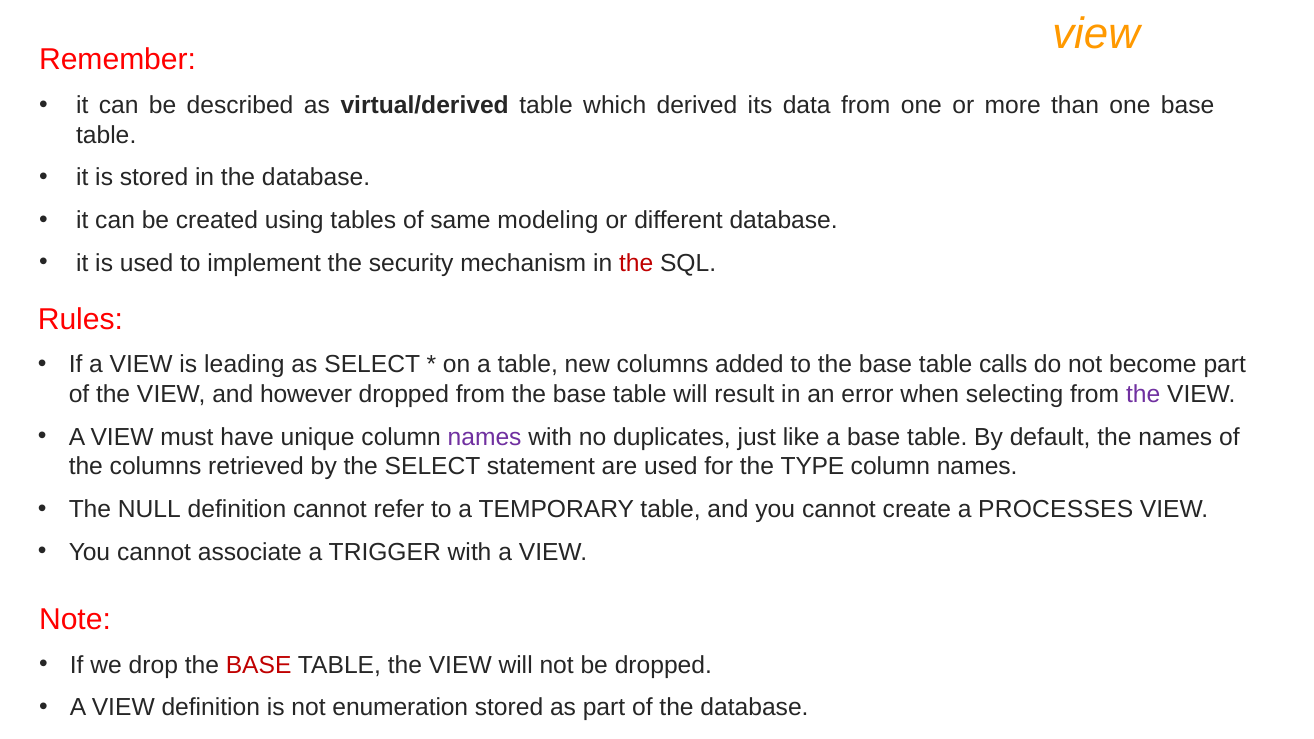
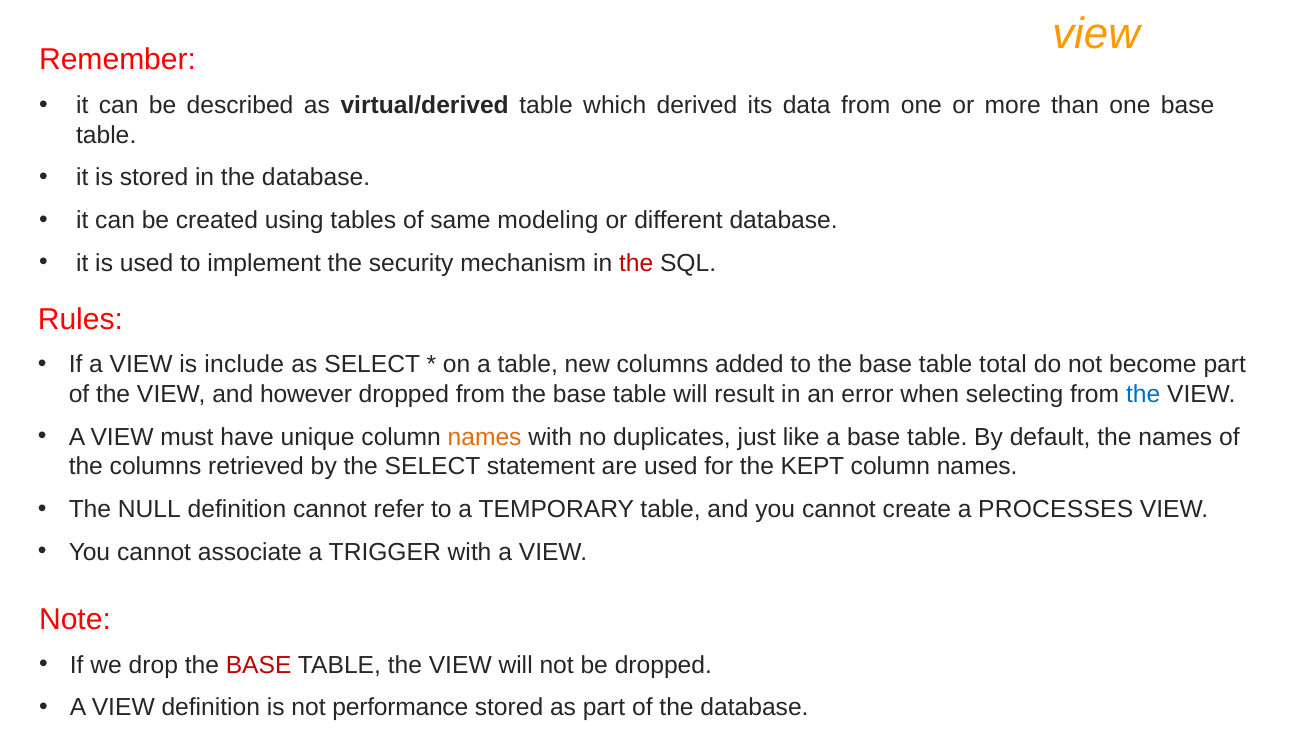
leading: leading -> include
calls: calls -> total
the at (1143, 394) colour: purple -> blue
names at (485, 437) colour: purple -> orange
TYPE: TYPE -> KEPT
enumeration: enumeration -> performance
